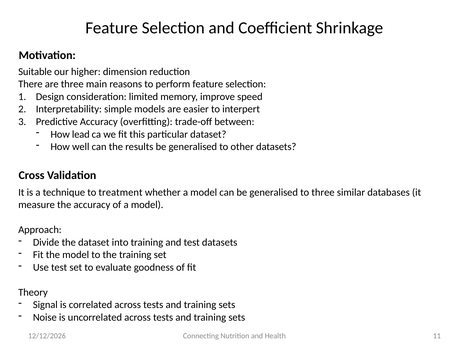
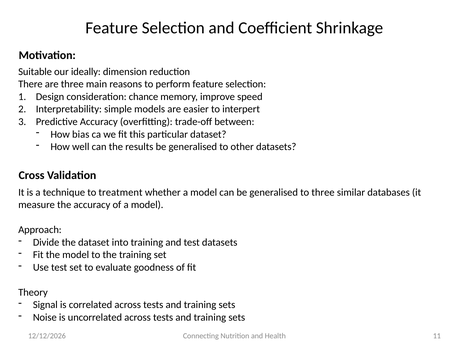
higher: higher -> ideally
limited: limited -> chance
lead: lead -> bias
